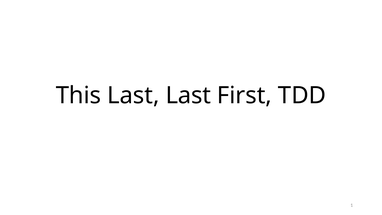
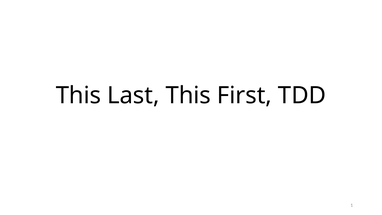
Last Last: Last -> This
